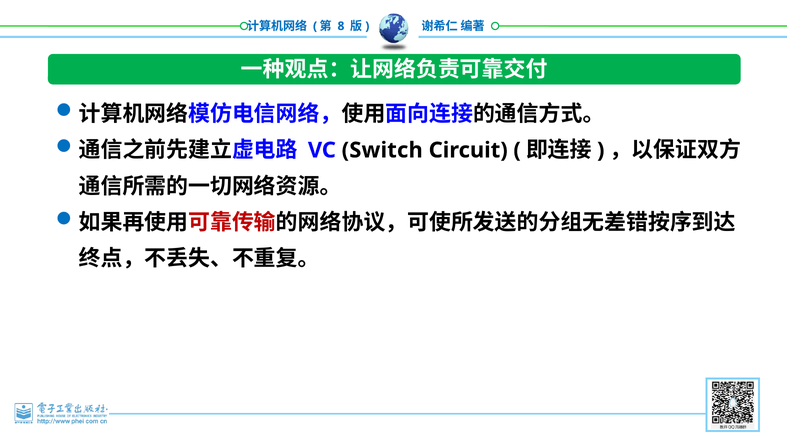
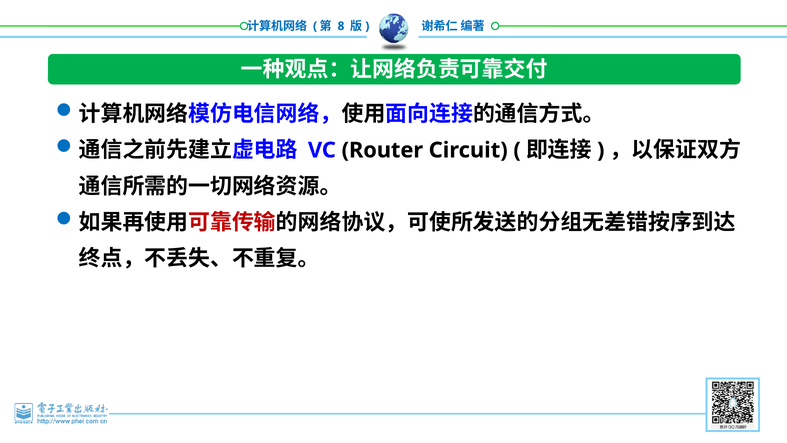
Switch: Switch -> Router
